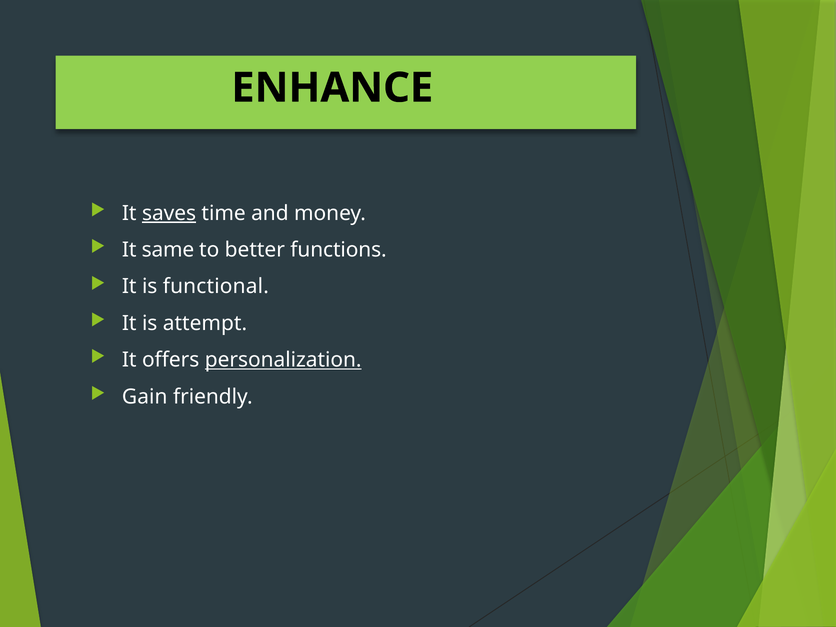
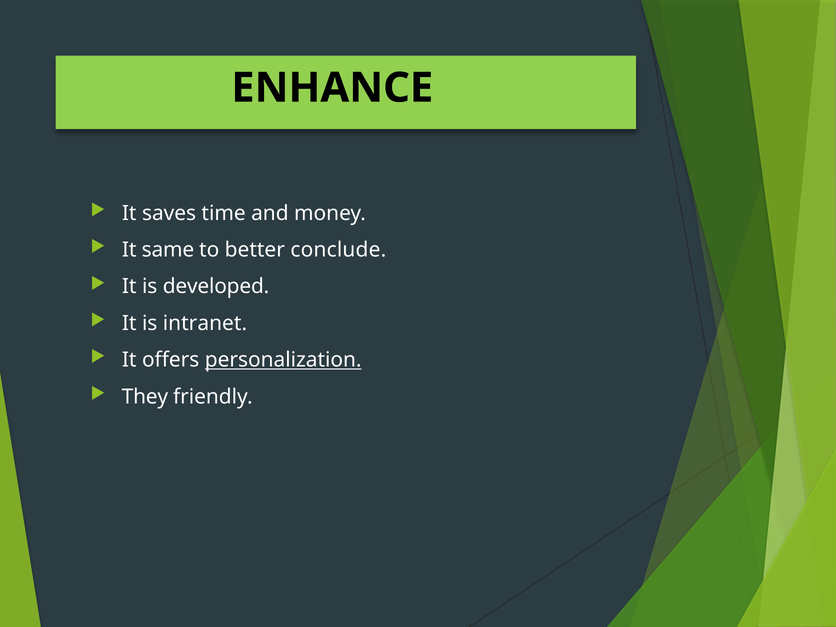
saves underline: present -> none
functions: functions -> conclude
functional: functional -> developed
attempt: attempt -> intranet
Gain: Gain -> They
